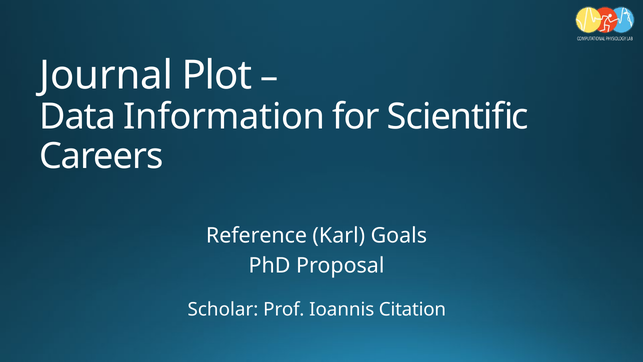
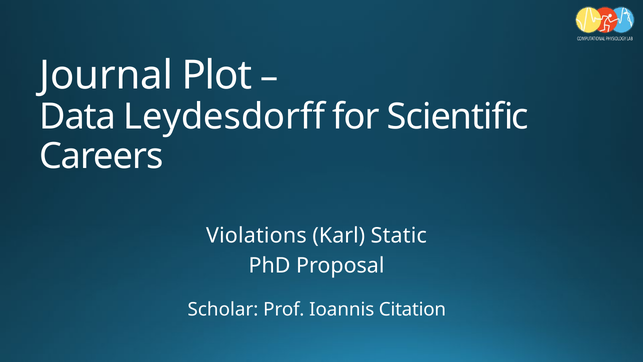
Information: Information -> Leydesdorff
Reference: Reference -> Violations
Goals: Goals -> Static
